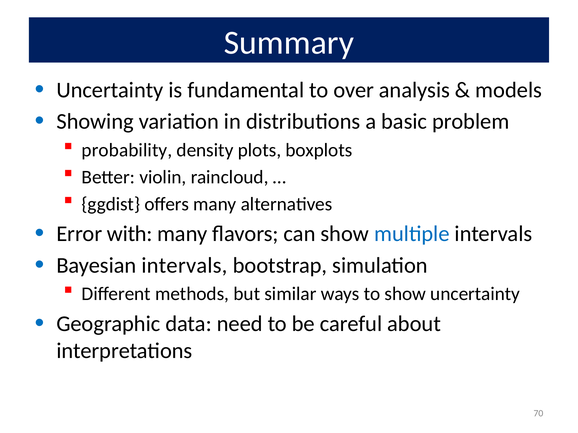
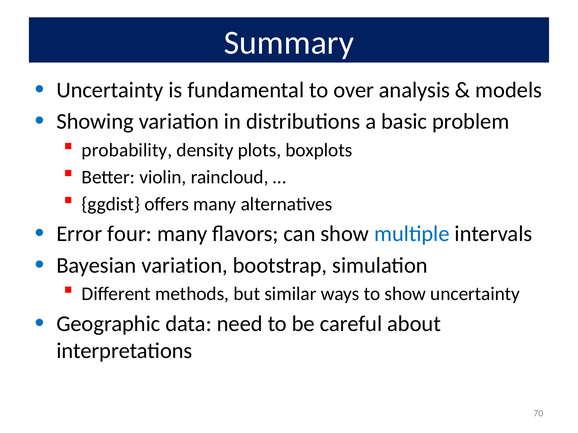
with: with -> four
Bayesian intervals: intervals -> variation
